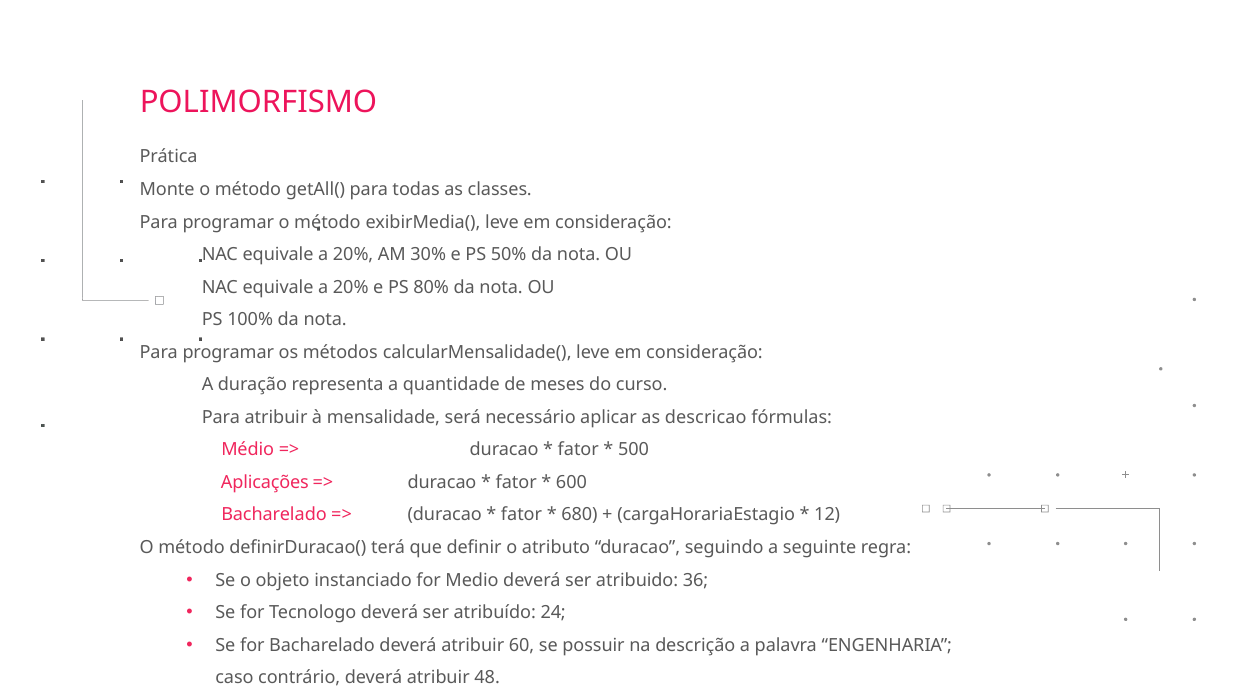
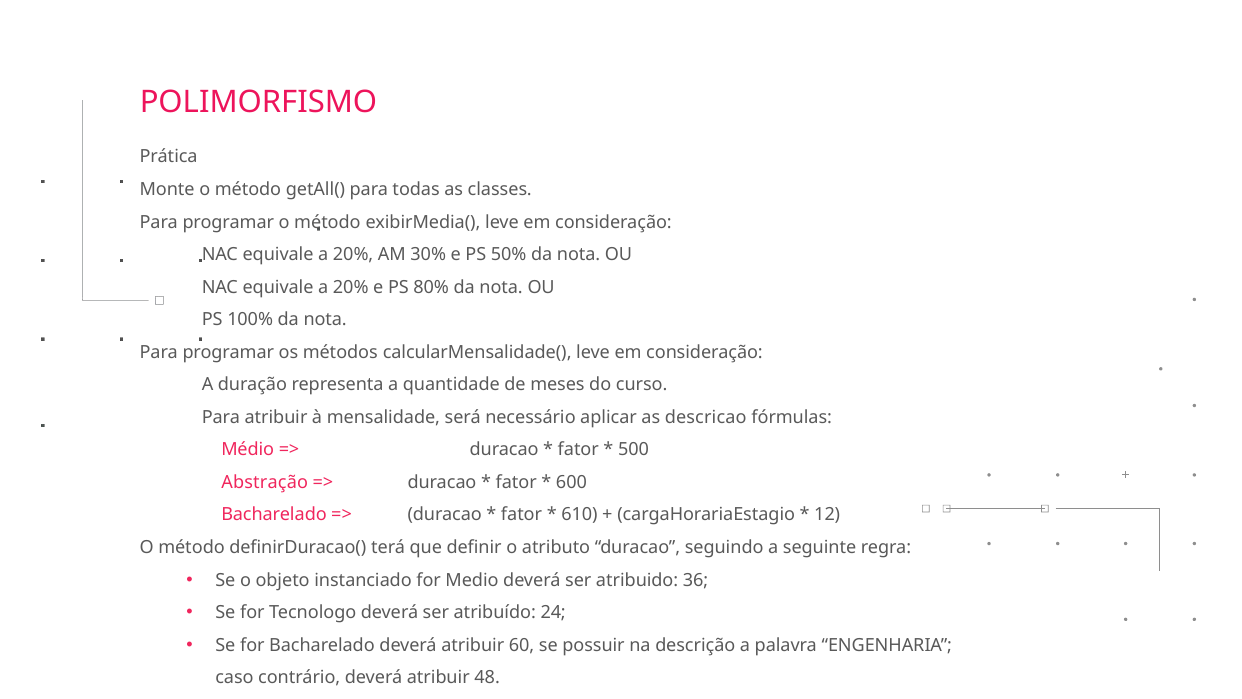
Aplicações: Aplicações -> Abstração
680: 680 -> 610
